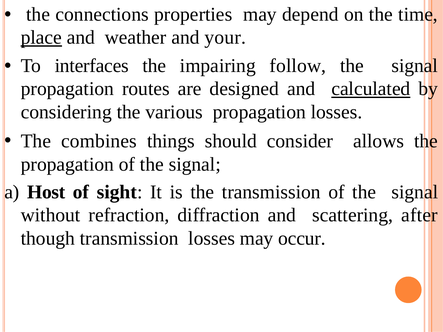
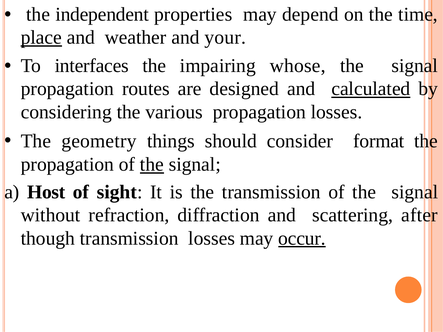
connections: connections -> independent
follow: follow -> whose
combines: combines -> geometry
allows: allows -> format
the at (152, 165) underline: none -> present
occur underline: none -> present
